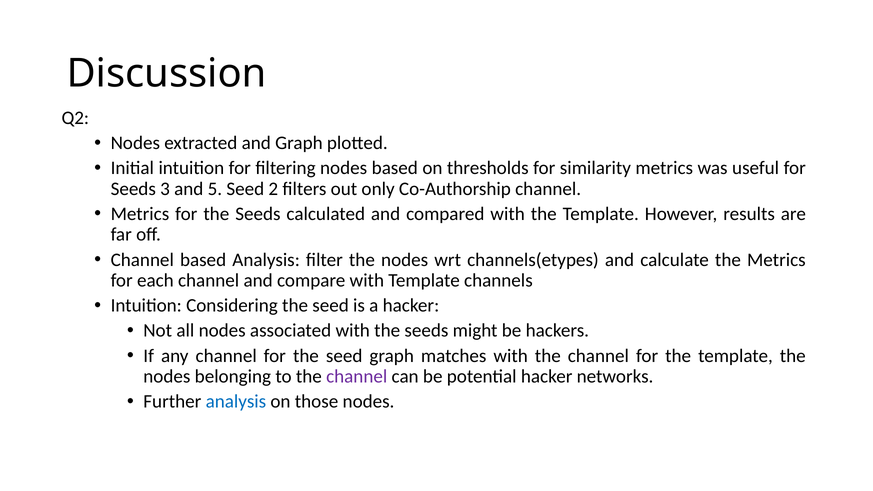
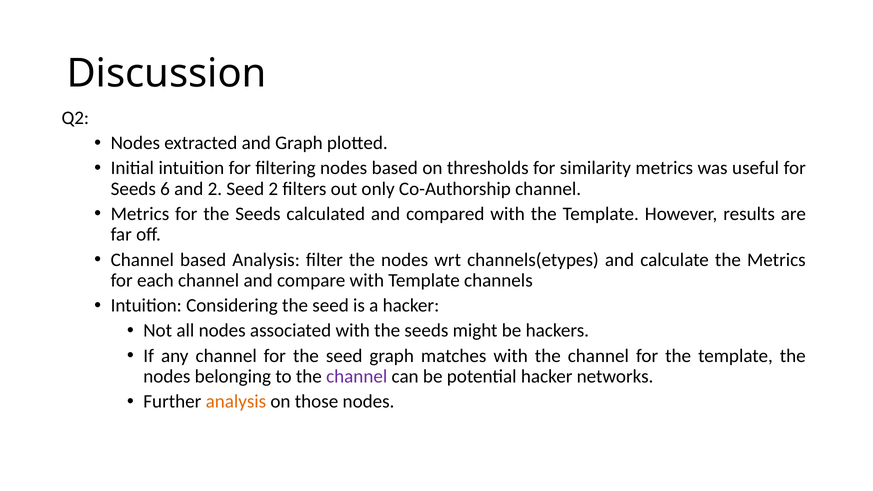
3: 3 -> 6
and 5: 5 -> 2
analysis at (236, 402) colour: blue -> orange
